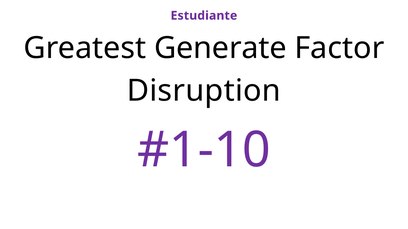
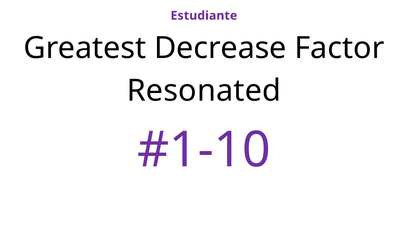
Generate: Generate -> Decrease
Disruption: Disruption -> Resonated
